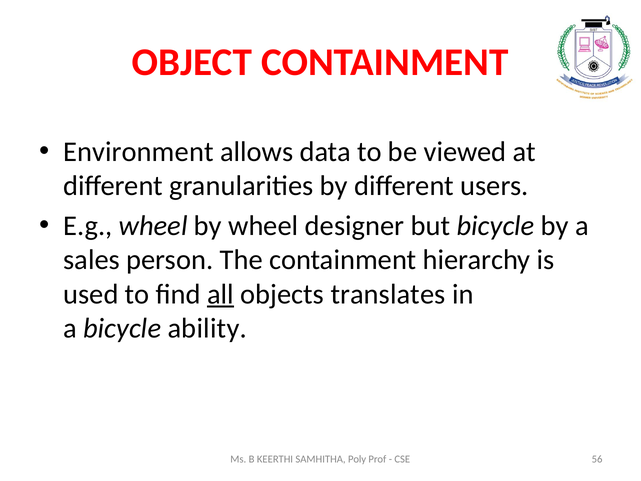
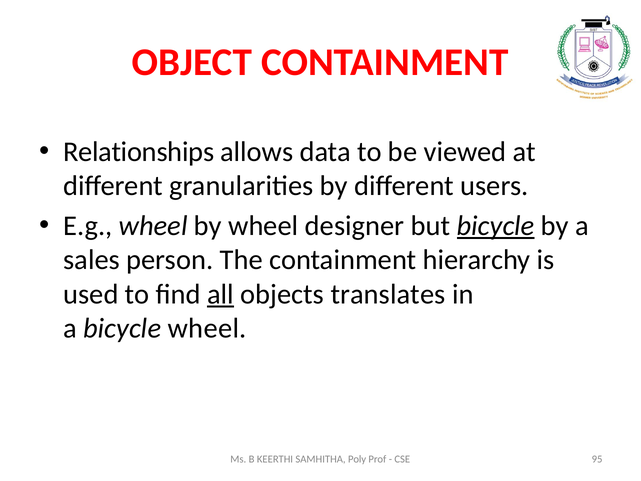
Environment: Environment -> Relationships
bicycle at (496, 226) underline: none -> present
bicycle ability: ability -> wheel
56: 56 -> 95
